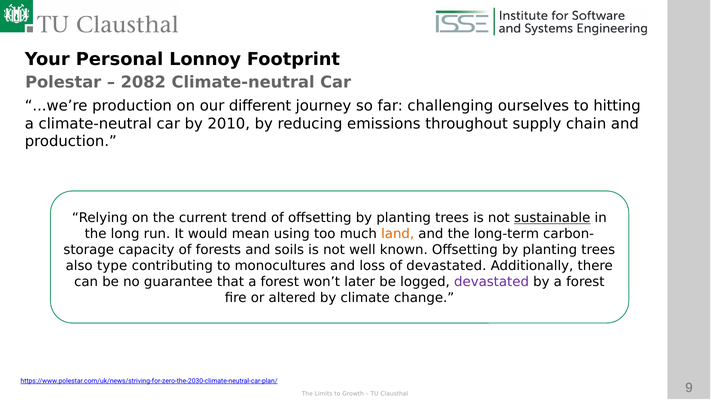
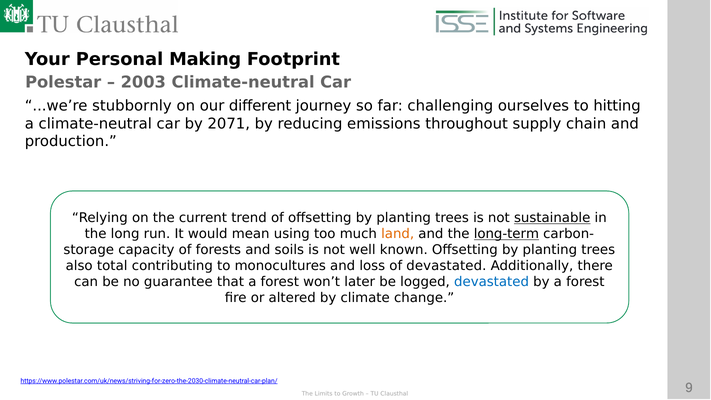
Lonnoy: Lonnoy -> Making
2082: 2082 -> 2003
...we’re production: production -> stubbornly
2010: 2010 -> 2071
long-term underline: none -> present
type: type -> total
devastated at (492, 282) colour: purple -> blue
